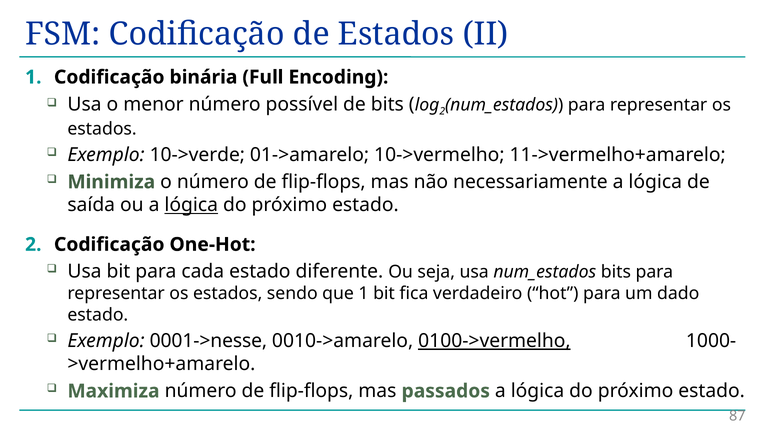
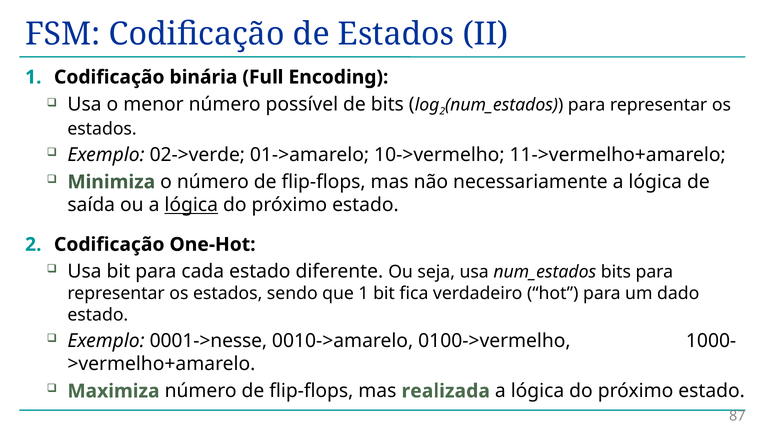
10->verde: 10->verde -> 02->verde
0100->vermelho underline: present -> none
passados: passados -> realizada
